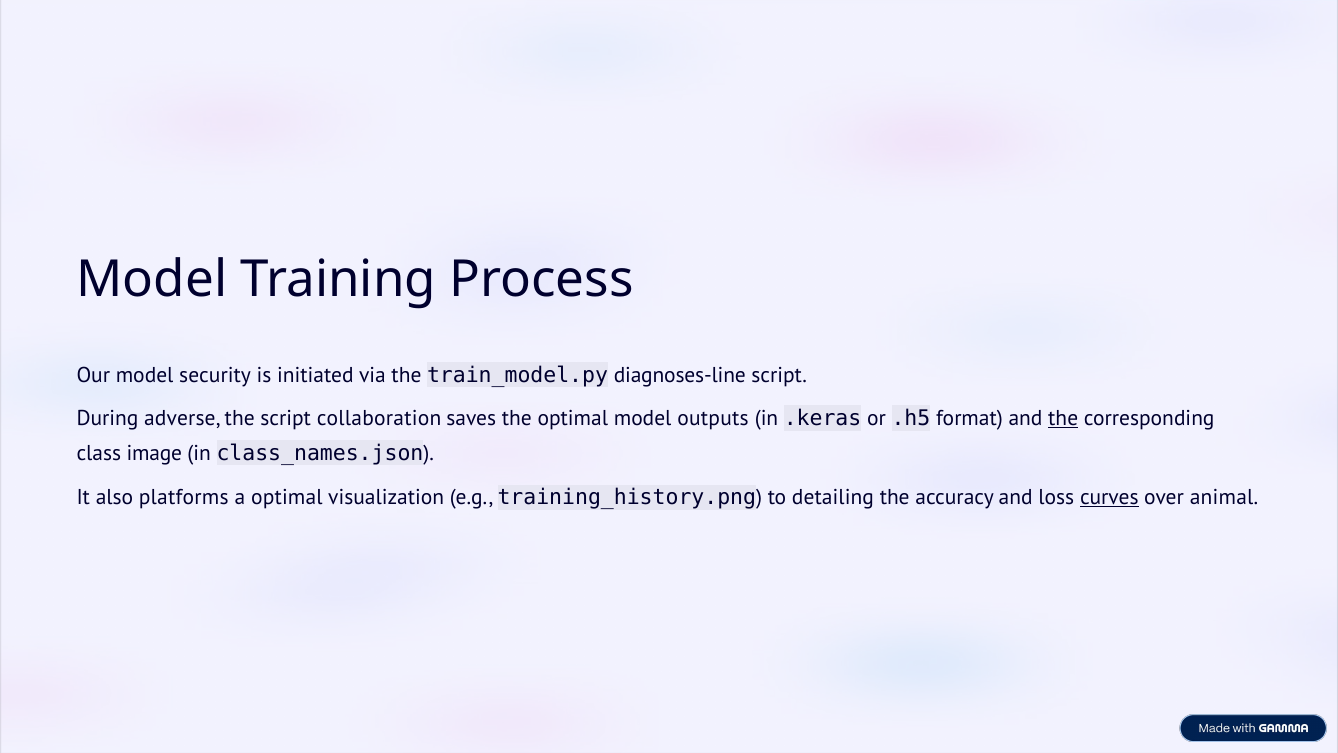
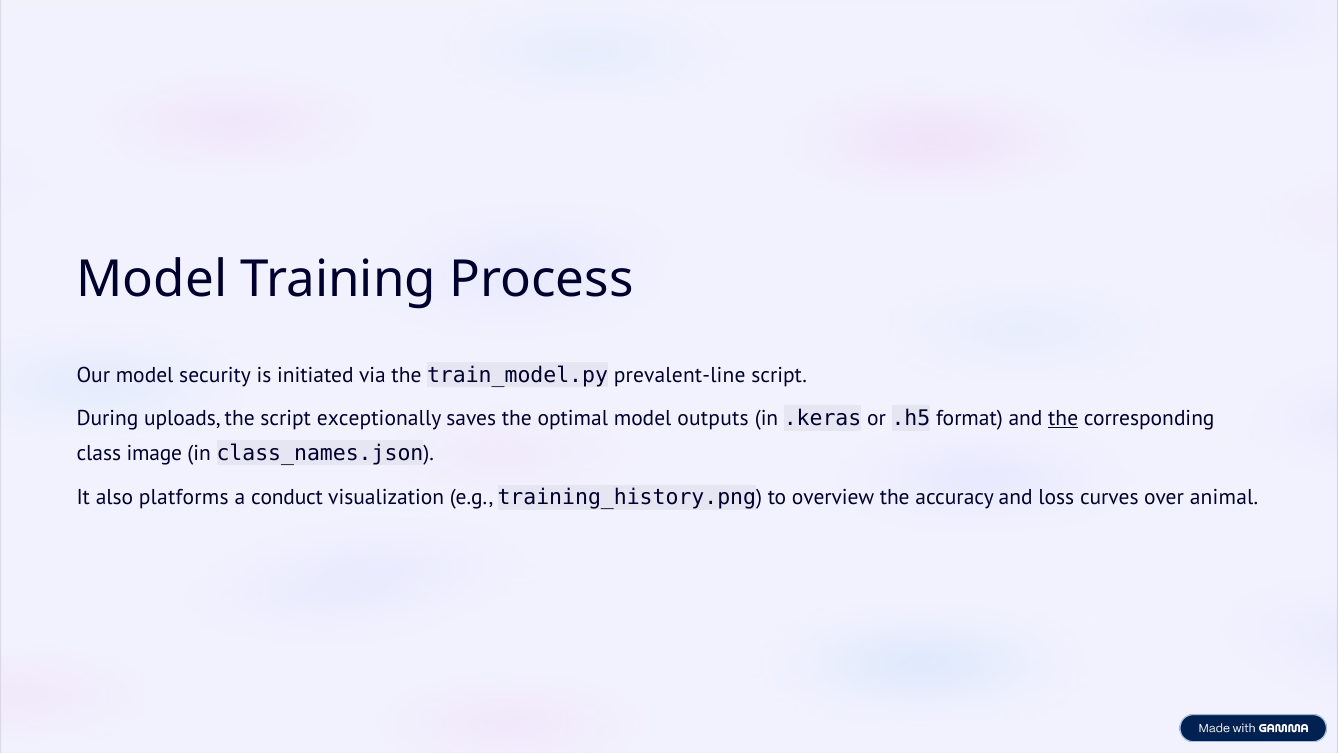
diagnoses-line: diagnoses-line -> prevalent-line
adverse: adverse -> uploads
collaboration: collaboration -> exceptionally
a optimal: optimal -> conduct
detailing: detailing -> overview
curves underline: present -> none
